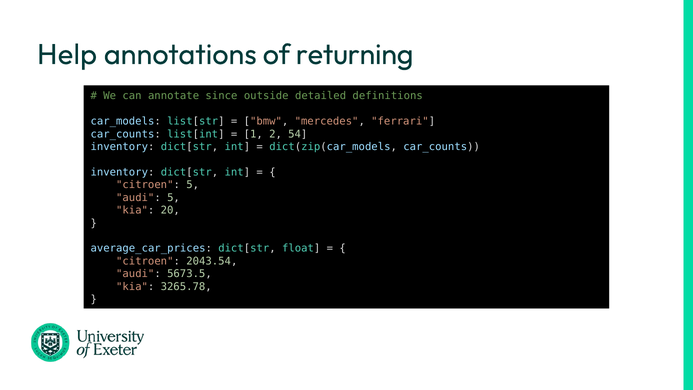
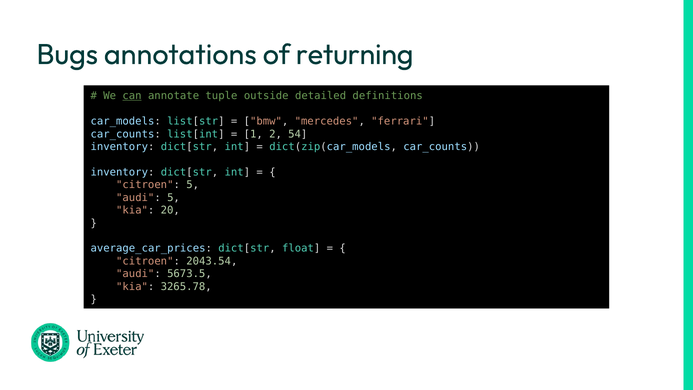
Help: Help -> Bugs
can underline: none -> present
since: since -> tuple
